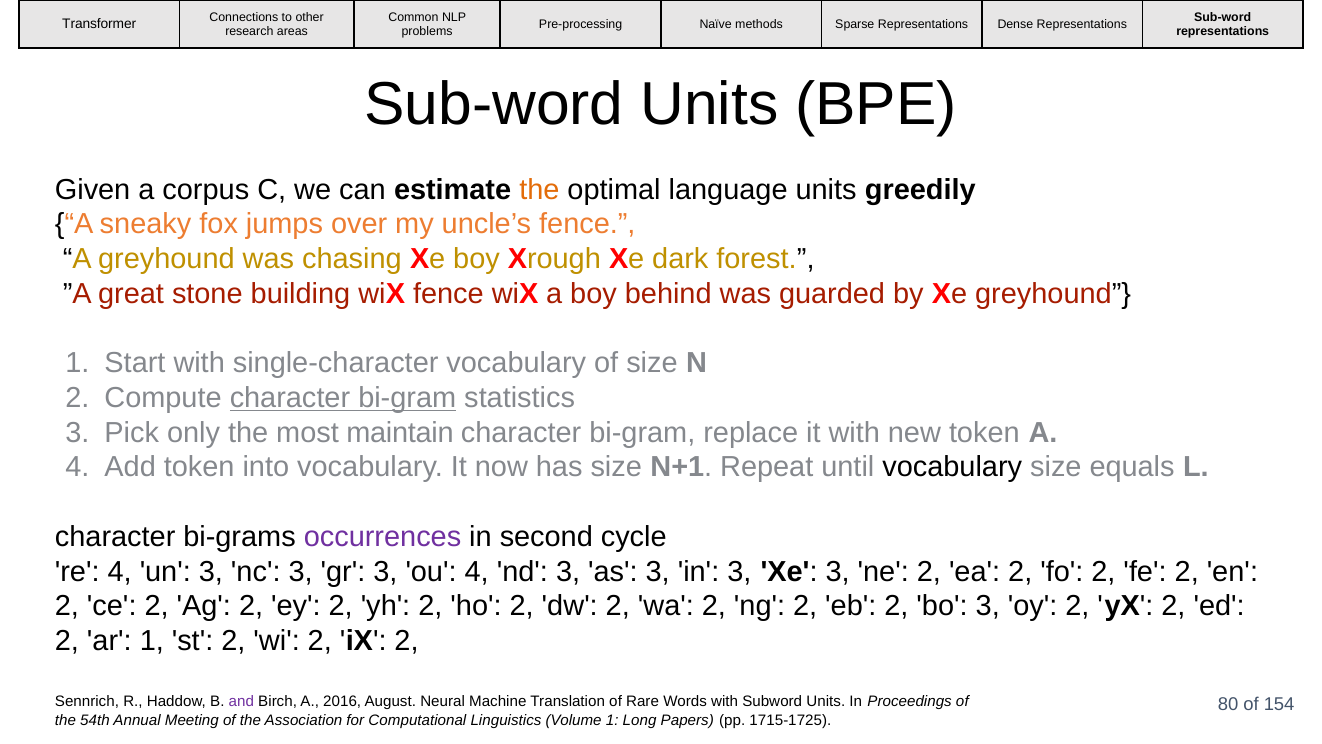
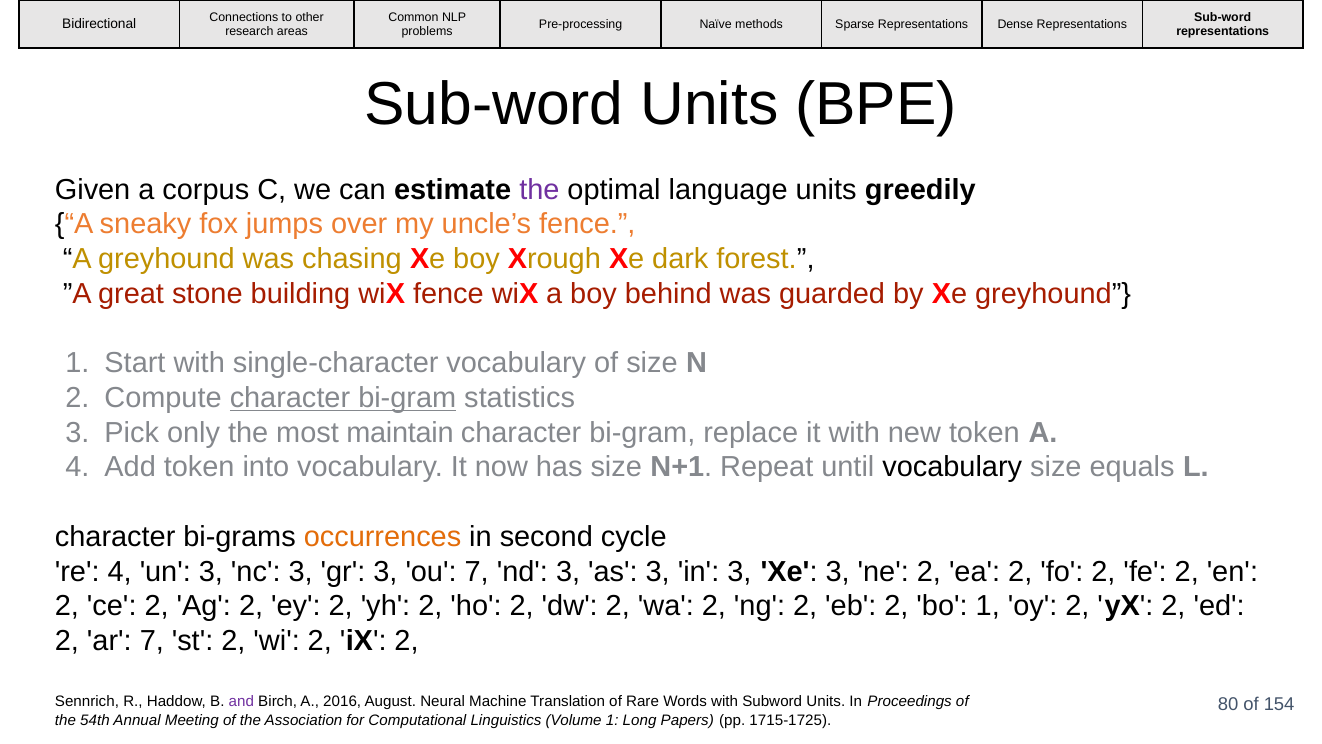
Transformer: Transformer -> Bidirectional
the at (539, 190) colour: orange -> purple
occurrences colour: purple -> orange
ou 4: 4 -> 7
bo 3: 3 -> 1
ar 1: 1 -> 7
